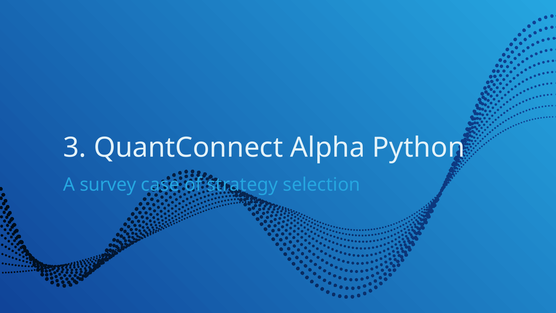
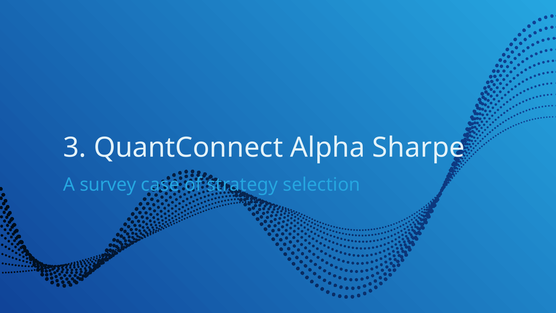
Python: Python -> Sharpe
